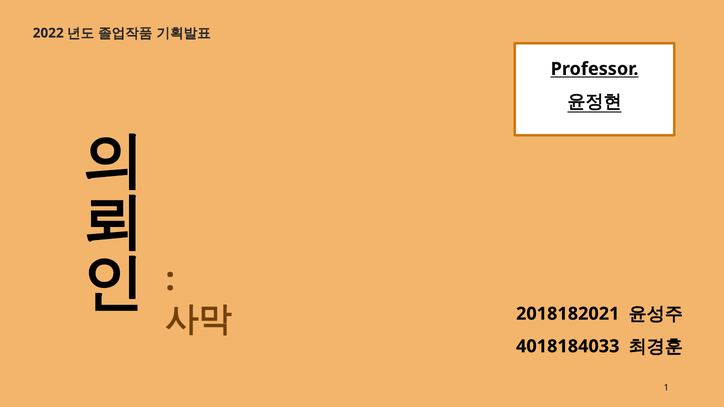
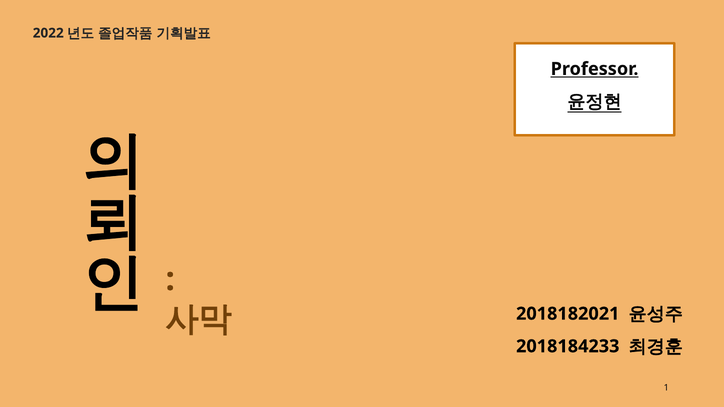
4018184033: 4018184033 -> 2018184233
